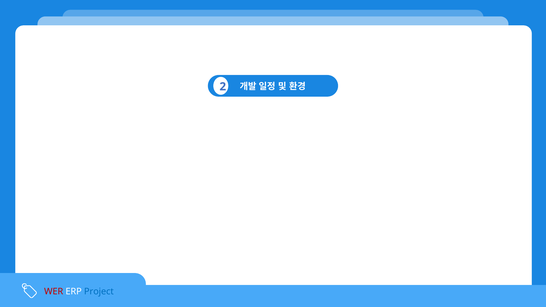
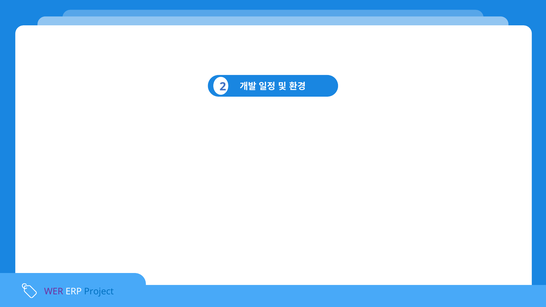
WER colour: red -> purple
